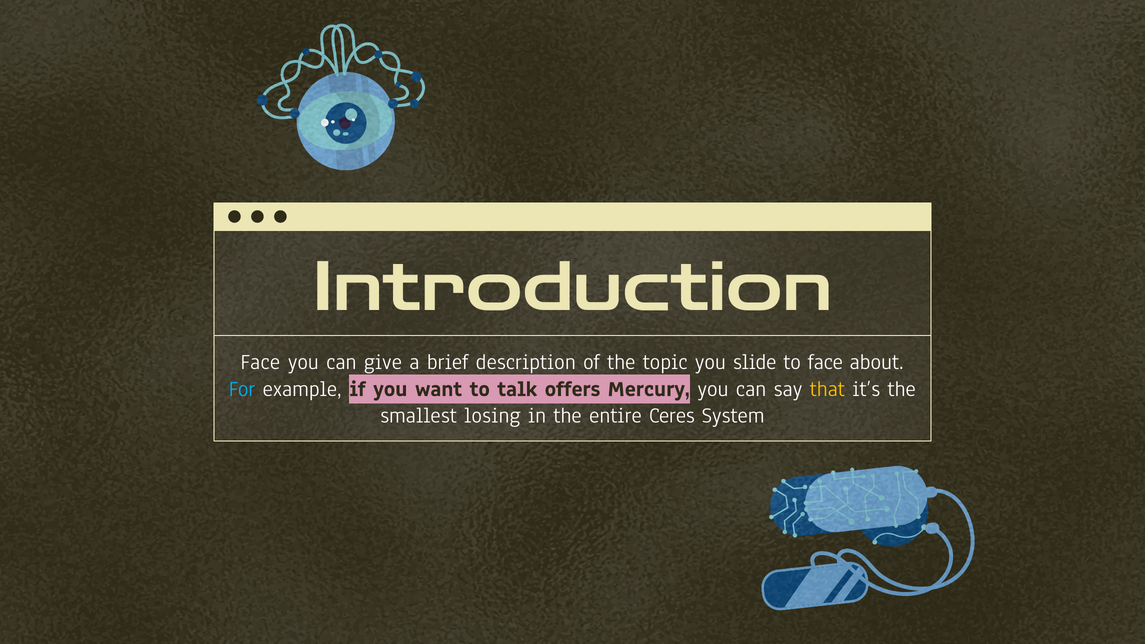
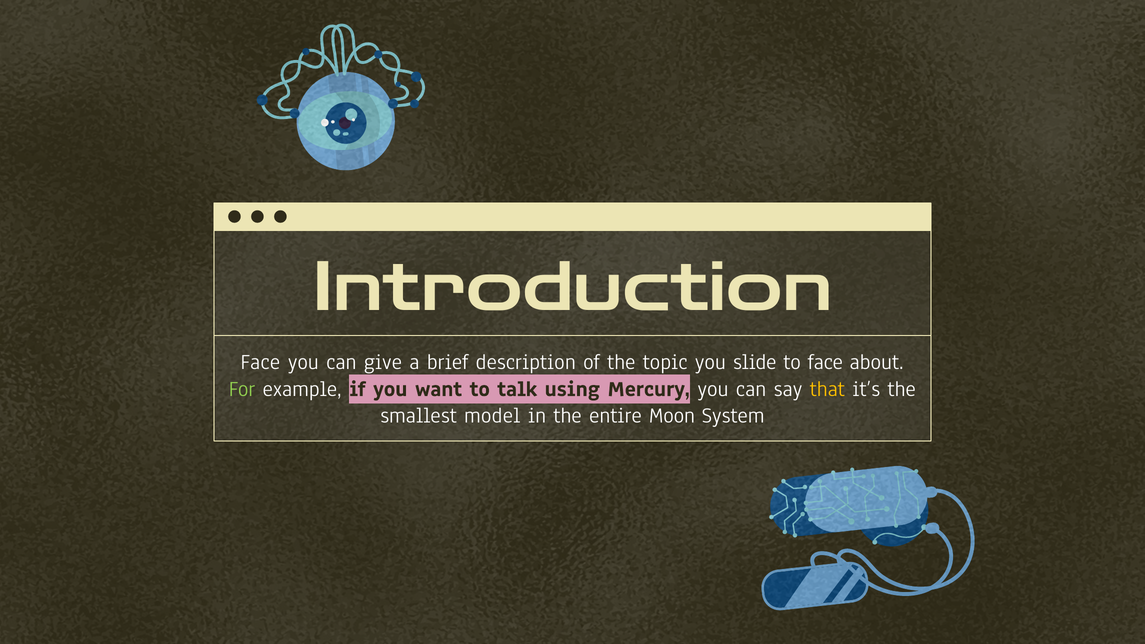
For colour: light blue -> light green
offers: offers -> using
losing: losing -> model
Ceres: Ceres -> Moon
